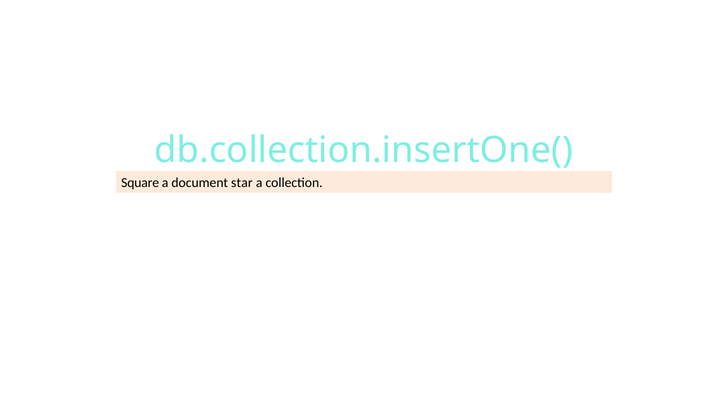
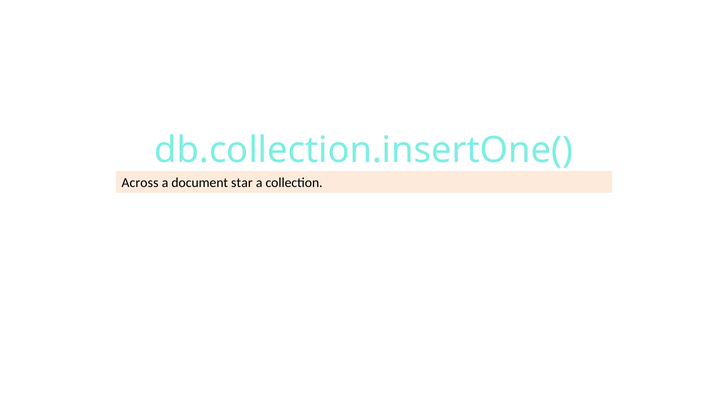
Square: Square -> Across
